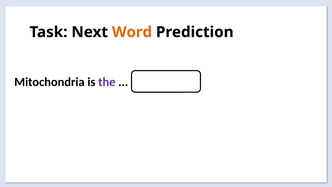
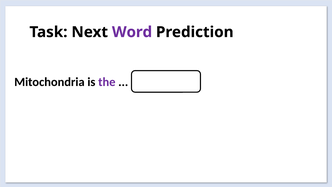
Word colour: orange -> purple
